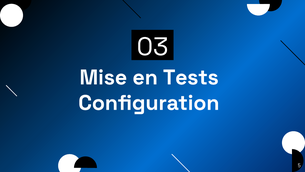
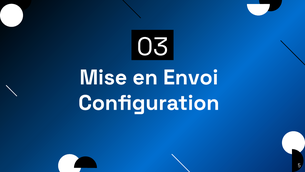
Tests: Tests -> Envoi
